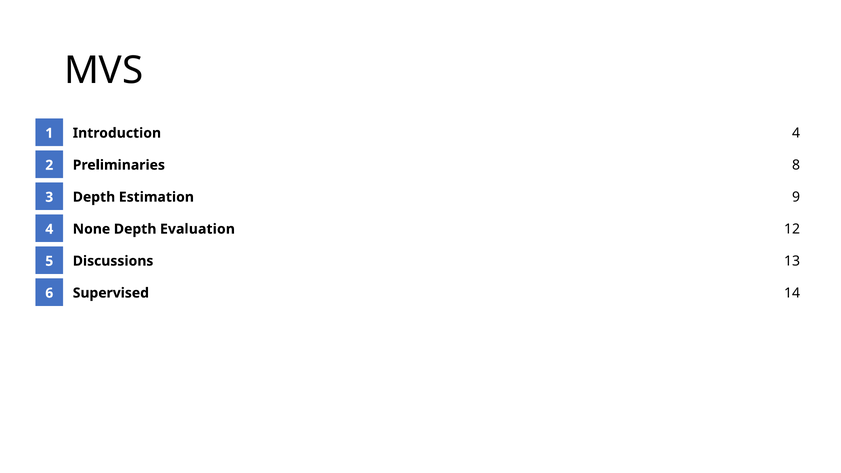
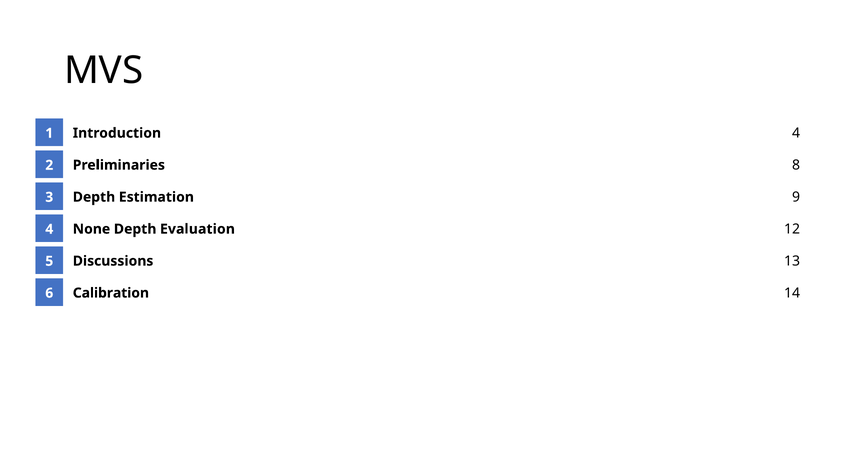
Supervised: Supervised -> Calibration
